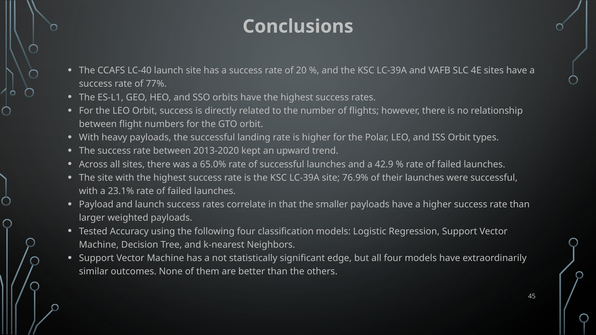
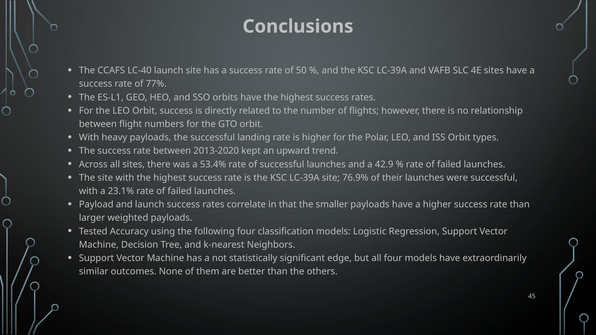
20: 20 -> 50
65.0%: 65.0% -> 53.4%
